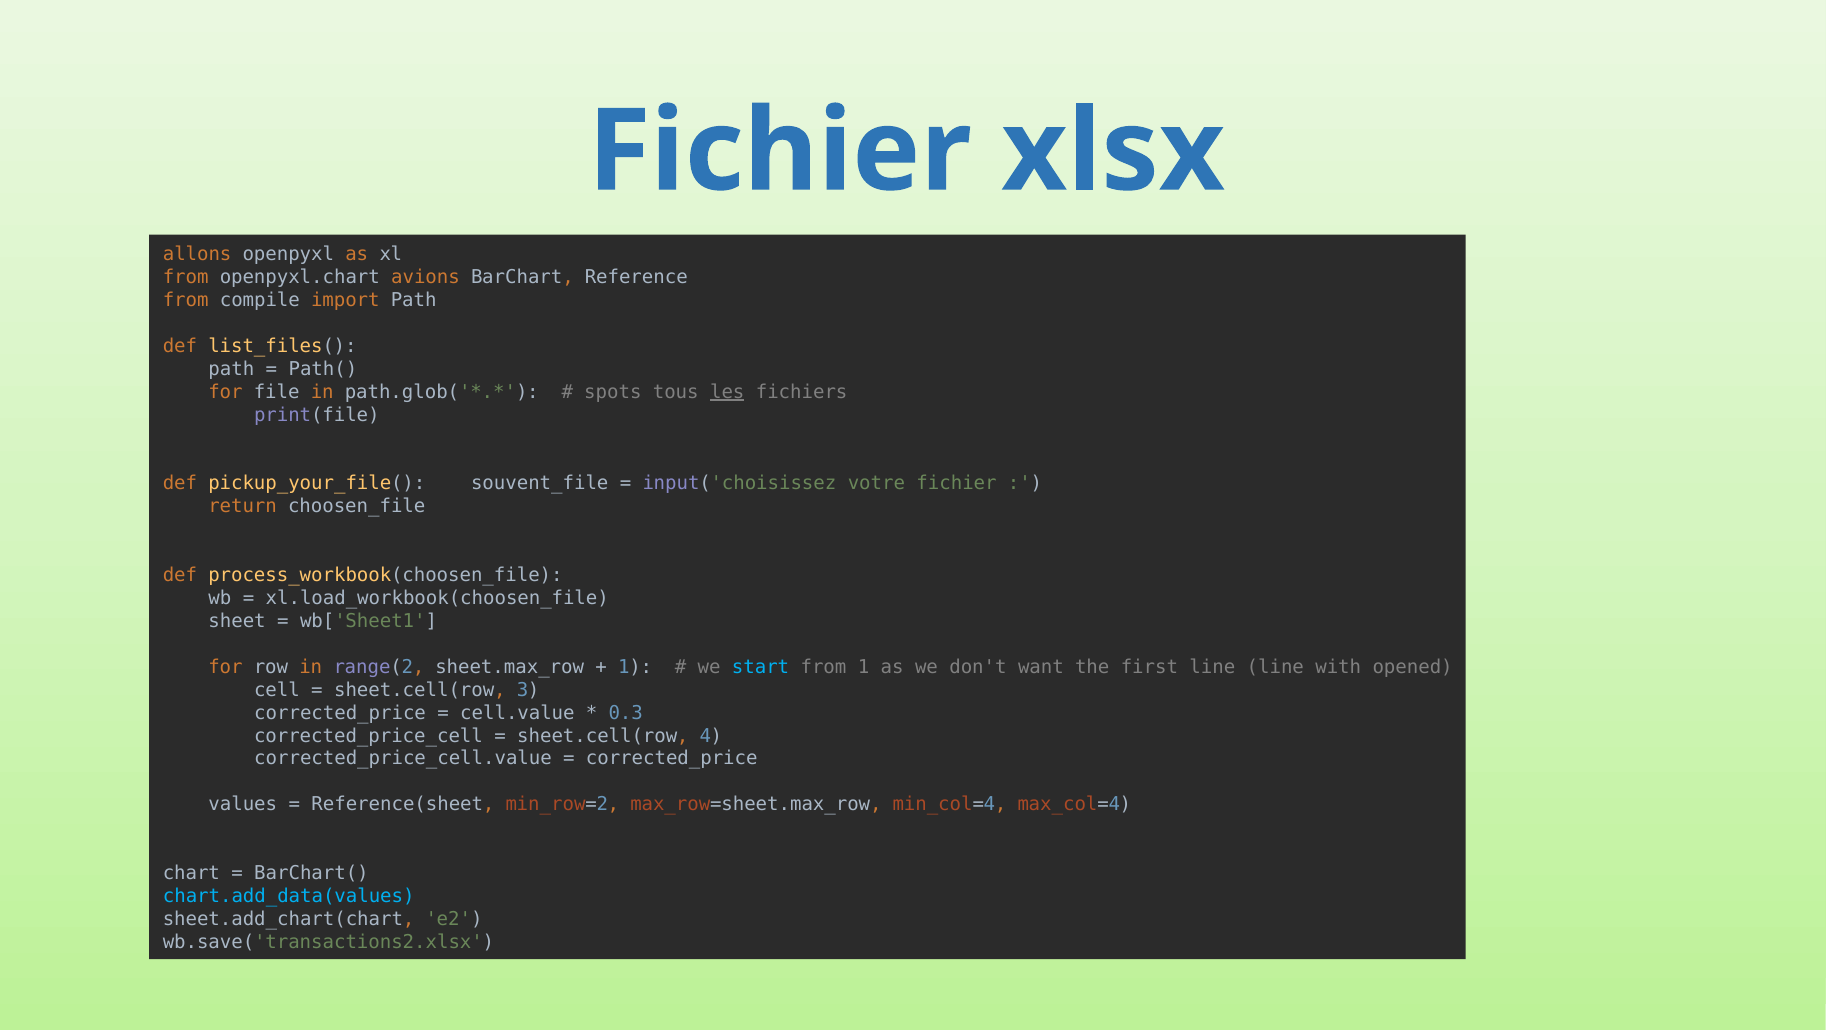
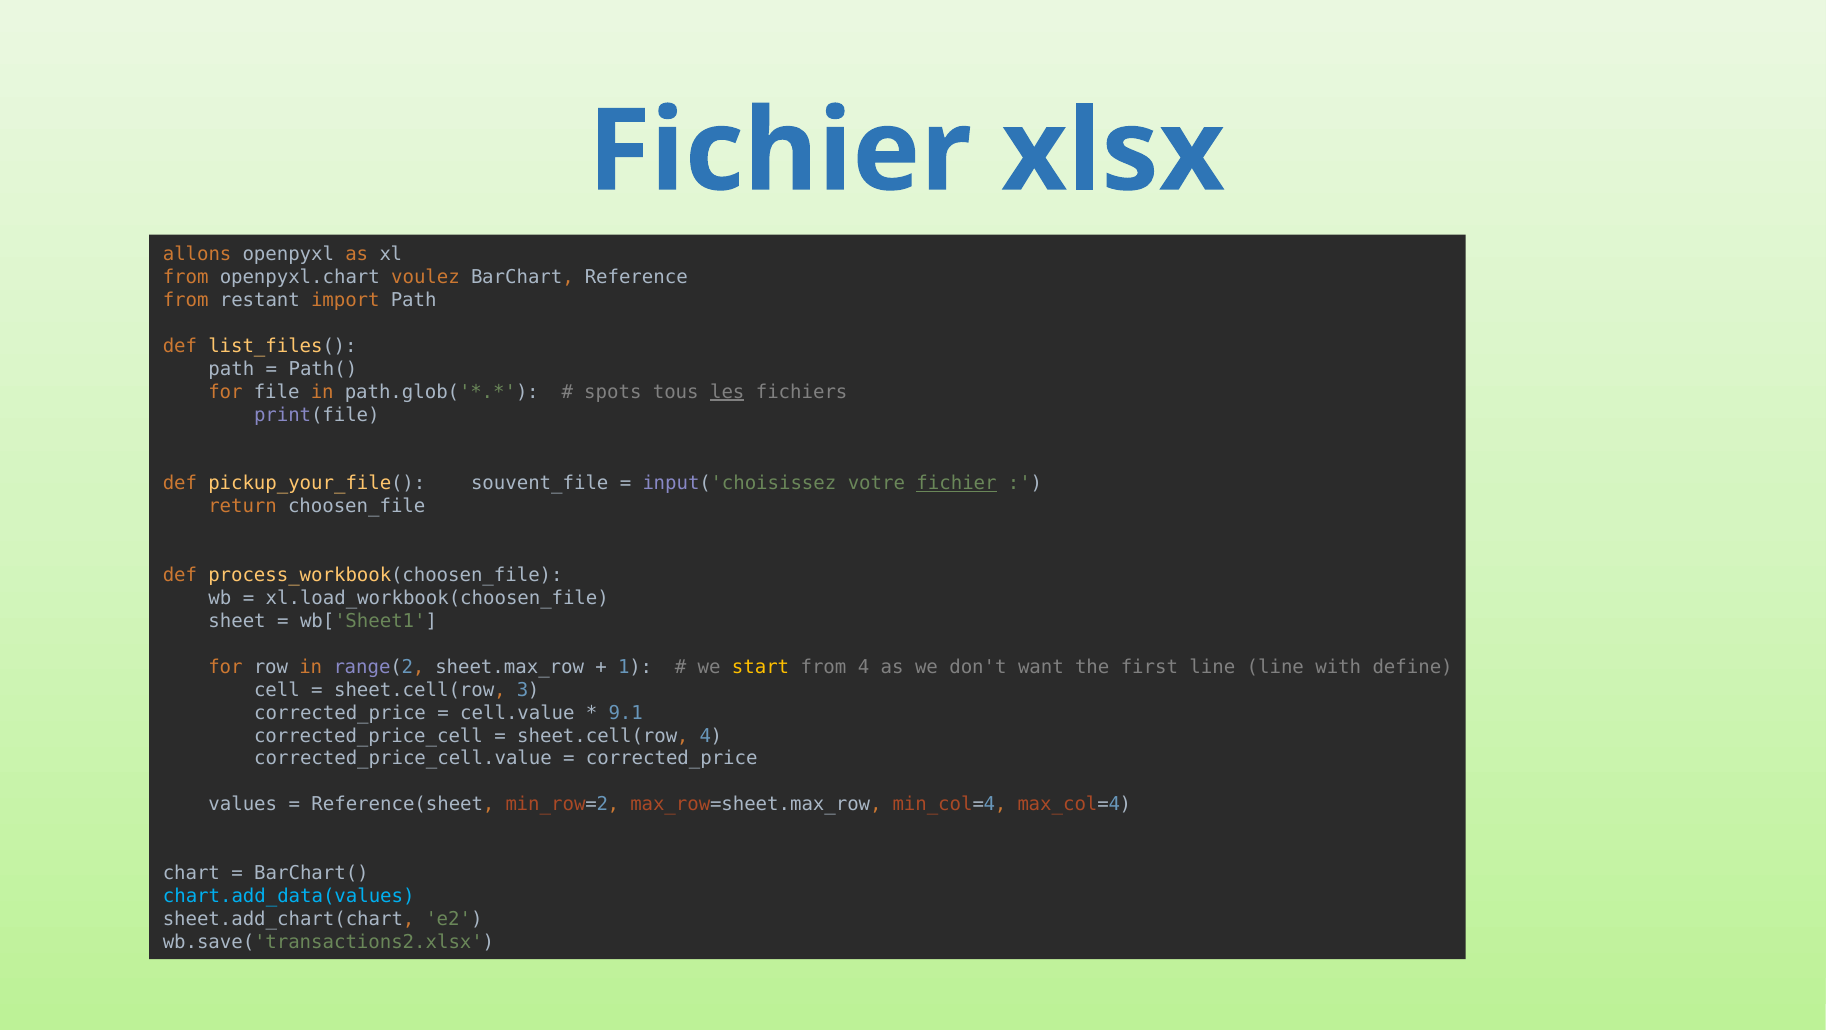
avions: avions -> voulez
compile: compile -> restant
fichier at (957, 483) underline: none -> present
start colour: light blue -> yellow
from 1: 1 -> 4
opened: opened -> define
0.3: 0.3 -> 9.1
